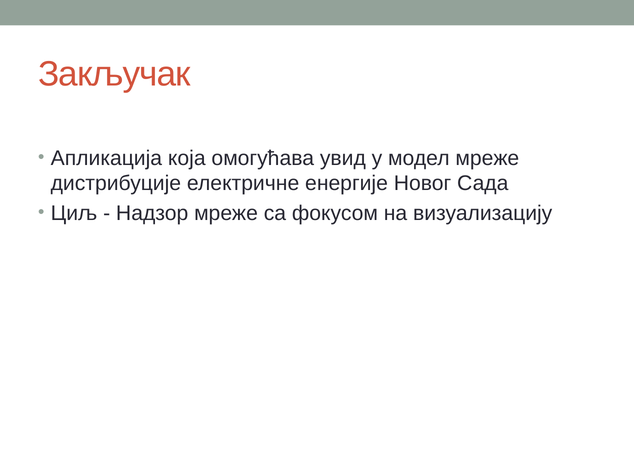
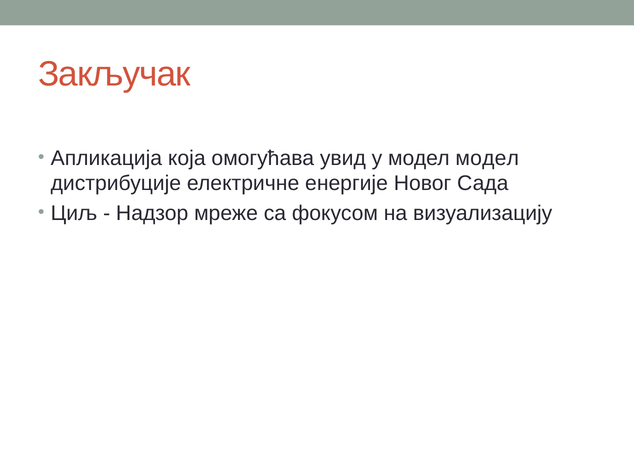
модел мрежe: мрежe -> модел
